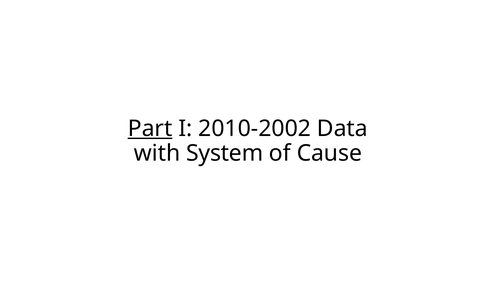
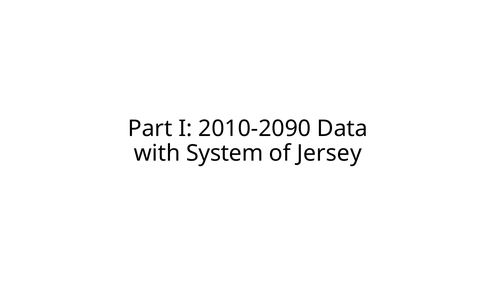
Part underline: present -> none
2010-2002: 2010-2002 -> 2010-2090
Cause: Cause -> Jersey
